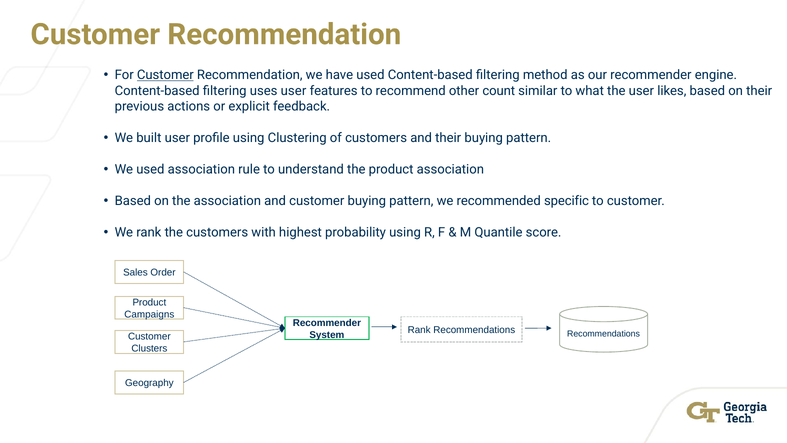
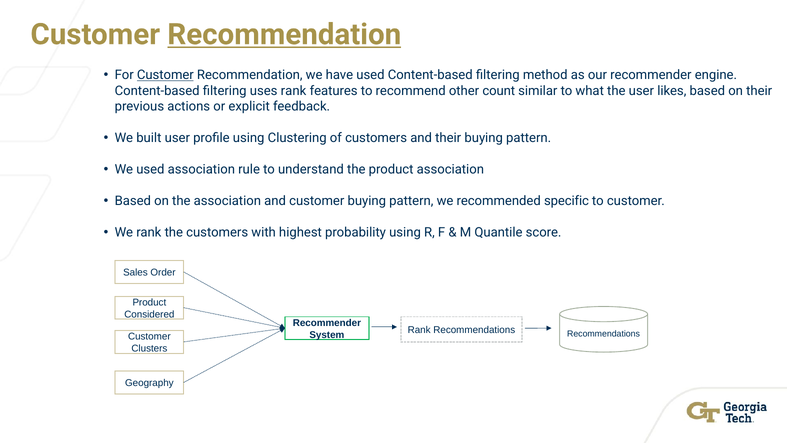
Recommendation at (284, 34) underline: none -> present
uses user: user -> rank
Campaigns: Campaigns -> Considered
